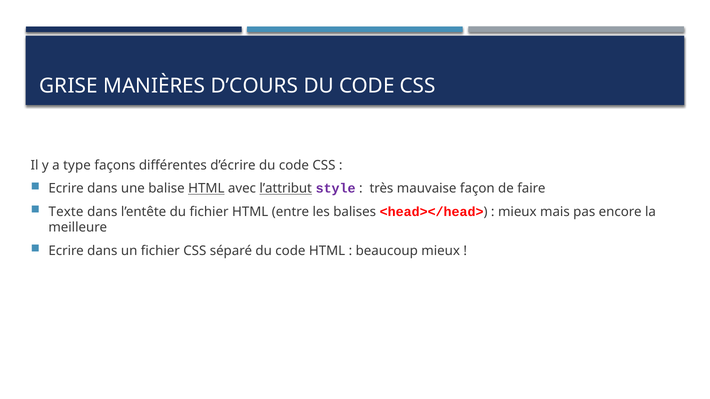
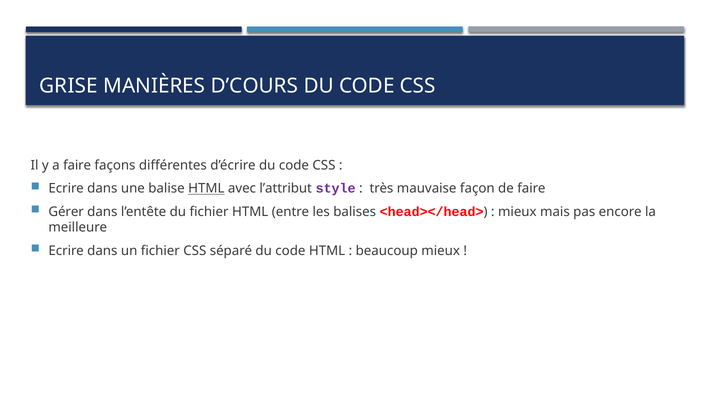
a type: type -> faire
l’attribut underline: present -> none
Texte: Texte -> Gérer
